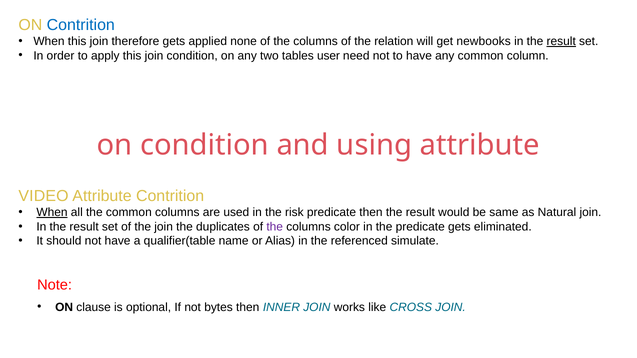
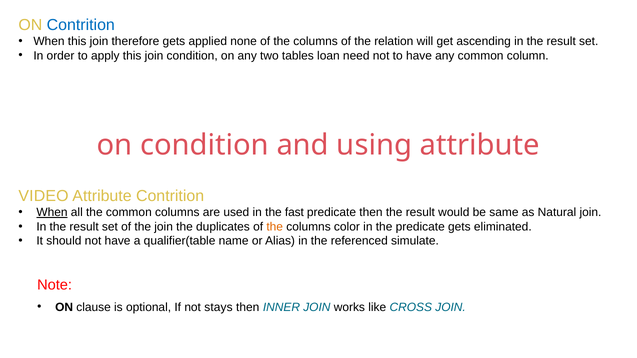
newbooks: newbooks -> ascending
result at (561, 41) underline: present -> none
user: user -> loan
risk: risk -> fast
the at (275, 227) colour: purple -> orange
bytes: bytes -> stays
